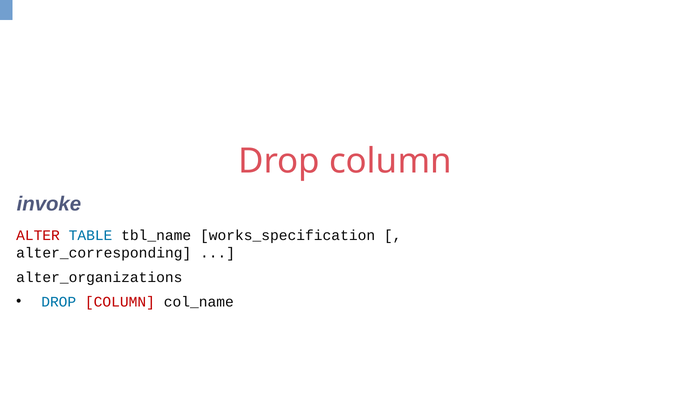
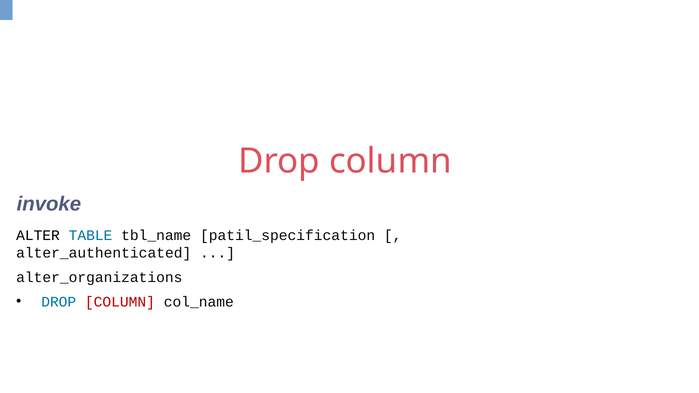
ALTER colour: red -> black
works_specification: works_specification -> patil_specification
alter_corresponding: alter_corresponding -> alter_authenticated
